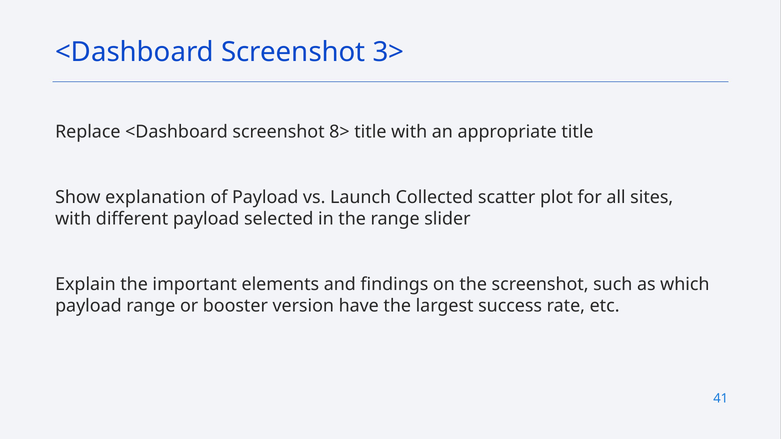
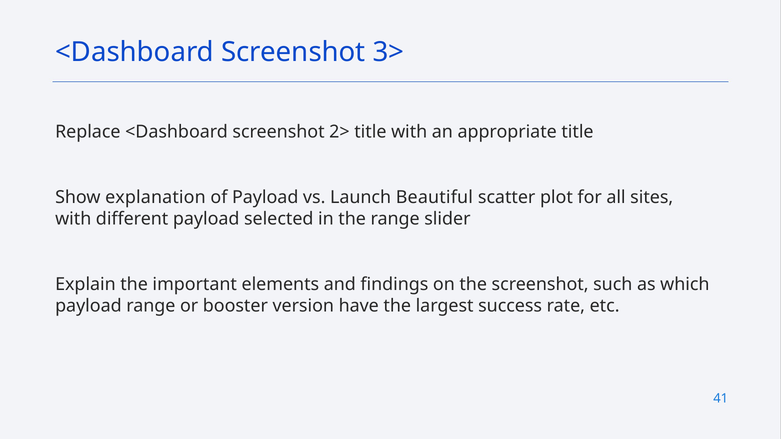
8>: 8> -> 2>
Collected: Collected -> Beautiful
